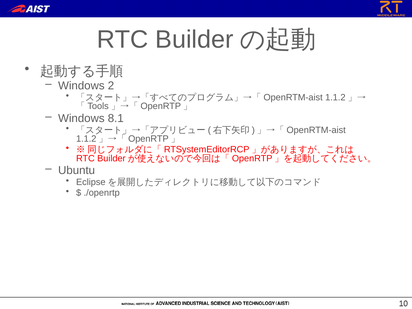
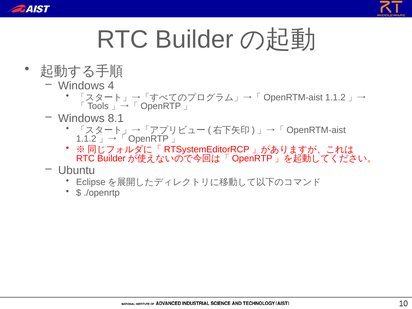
2: 2 -> 4
